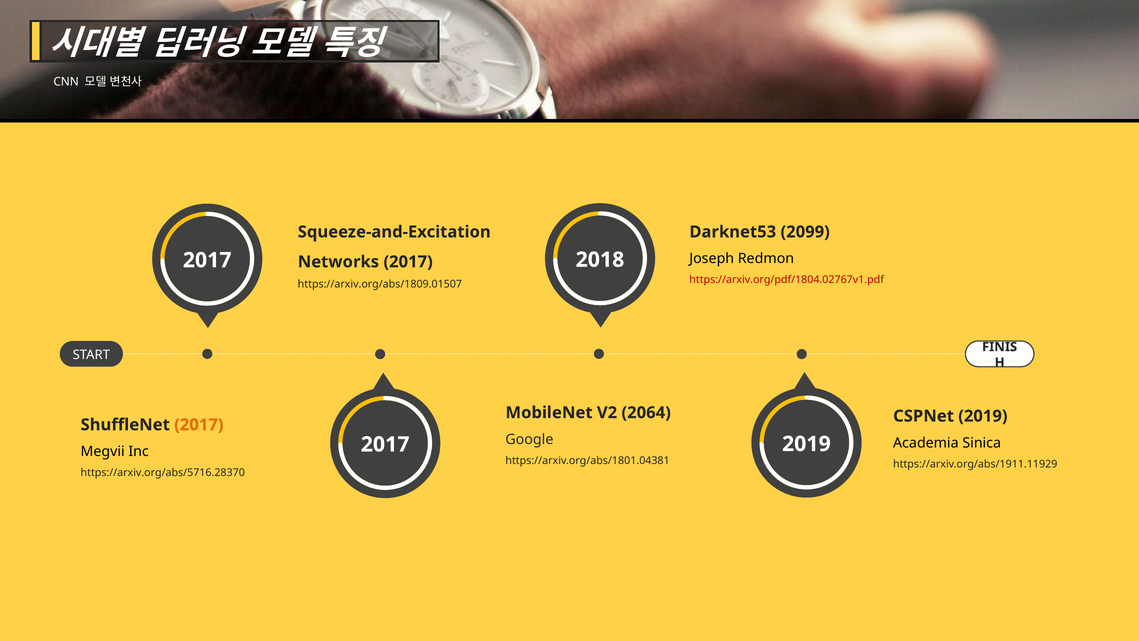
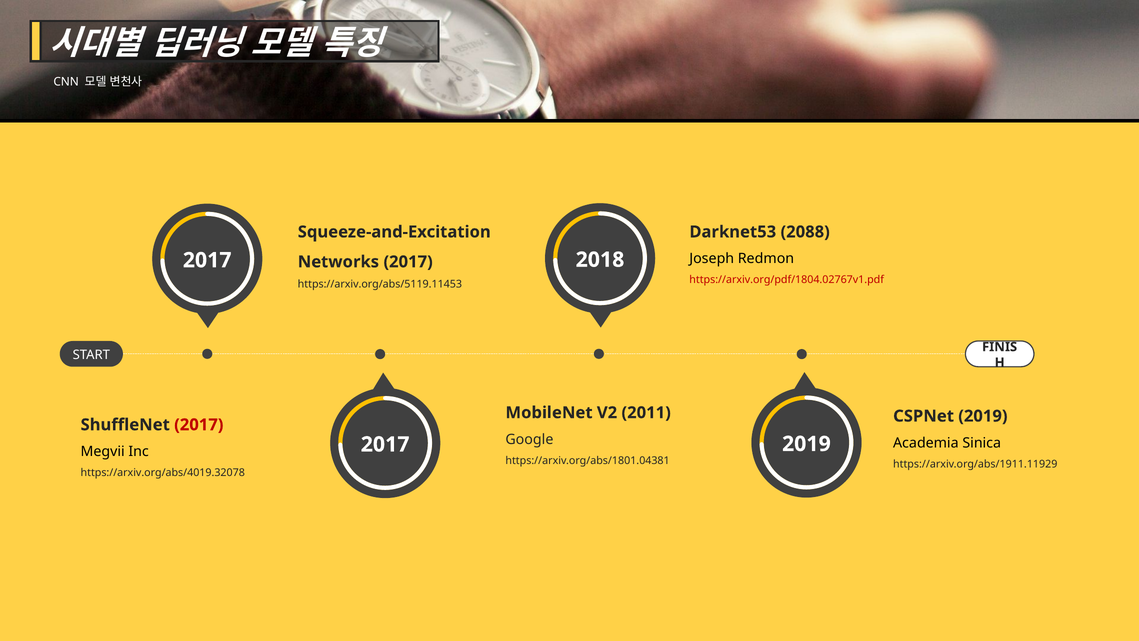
2099: 2099 -> 2088
https://arxiv.org/abs/1809.01507: https://arxiv.org/abs/1809.01507 -> https://arxiv.org/abs/5119.11453
2064: 2064 -> 2011
2017 at (199, 425) colour: orange -> red
https://arxiv.org/abs/5716.28370: https://arxiv.org/abs/5716.28370 -> https://arxiv.org/abs/4019.32078
